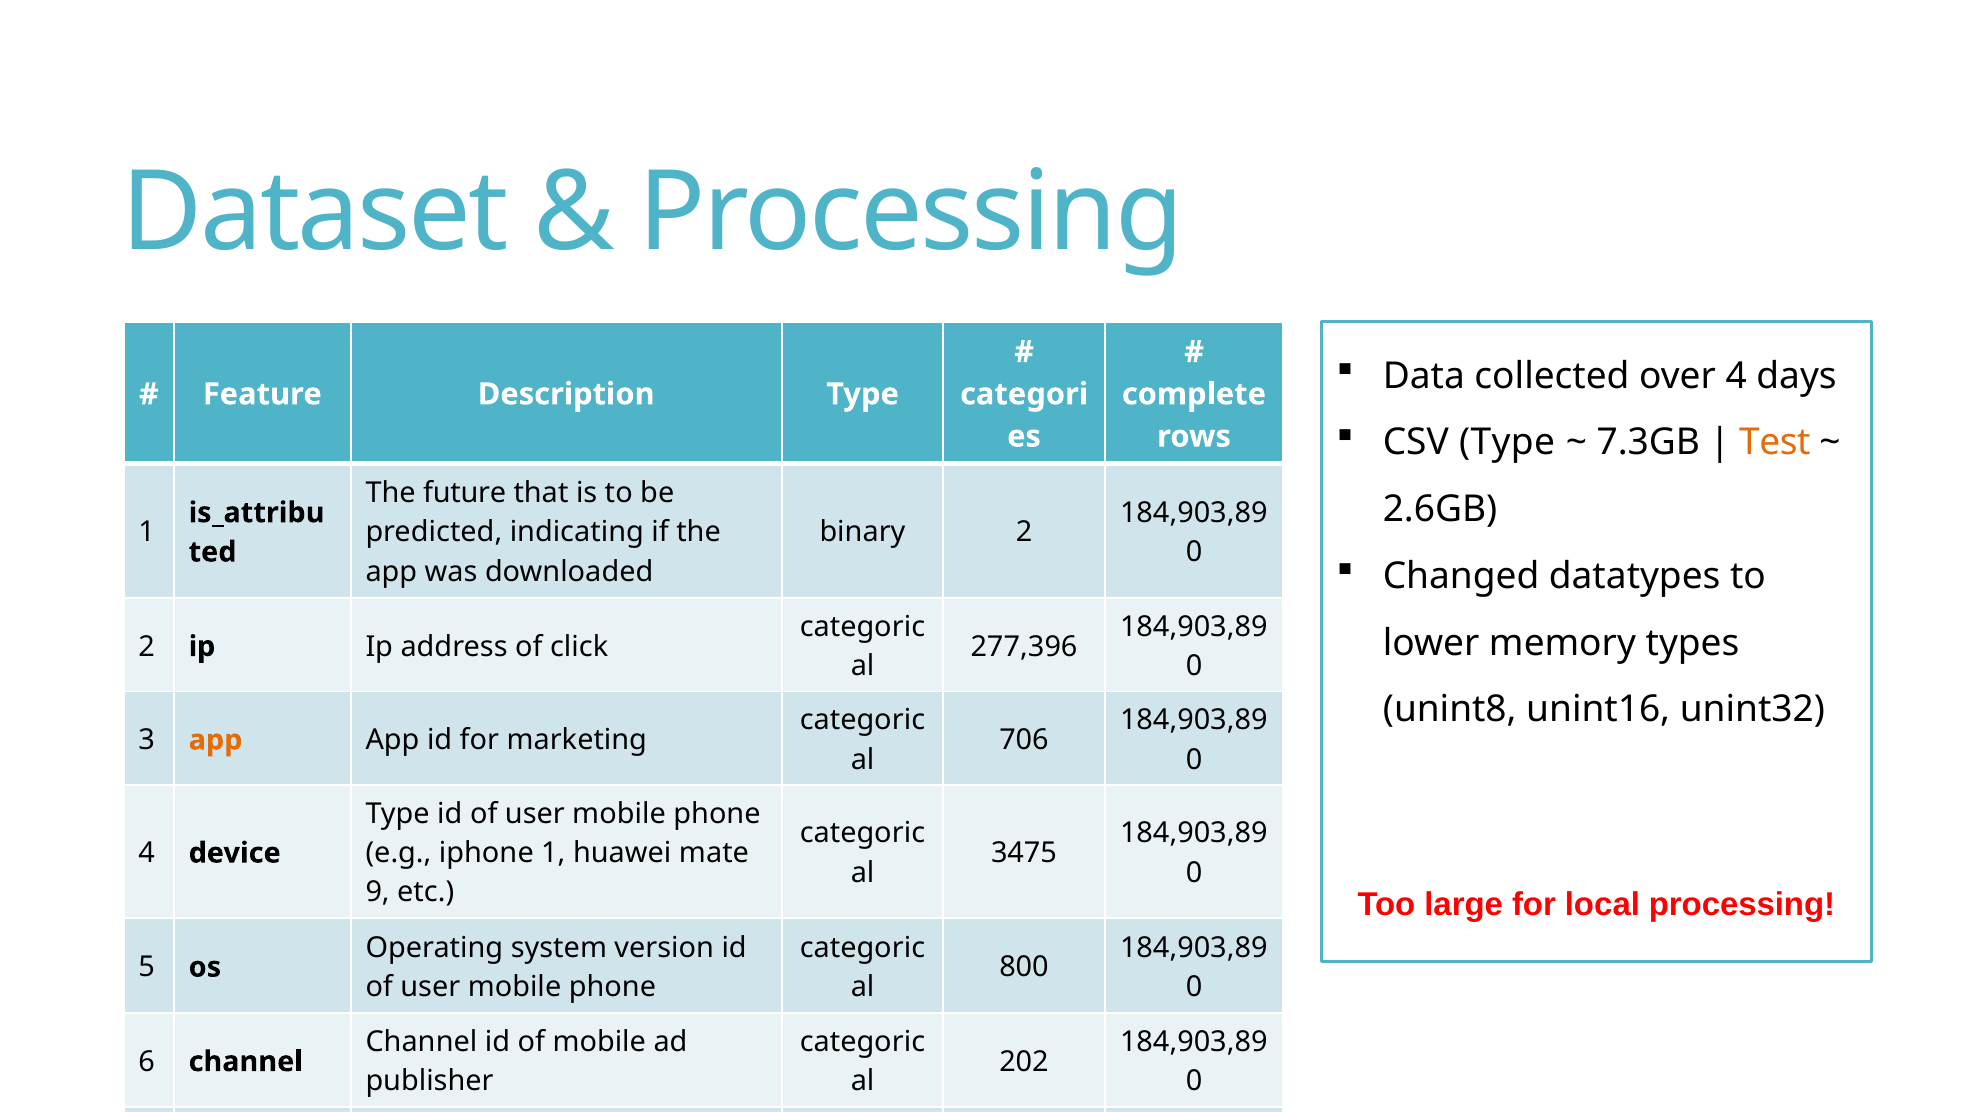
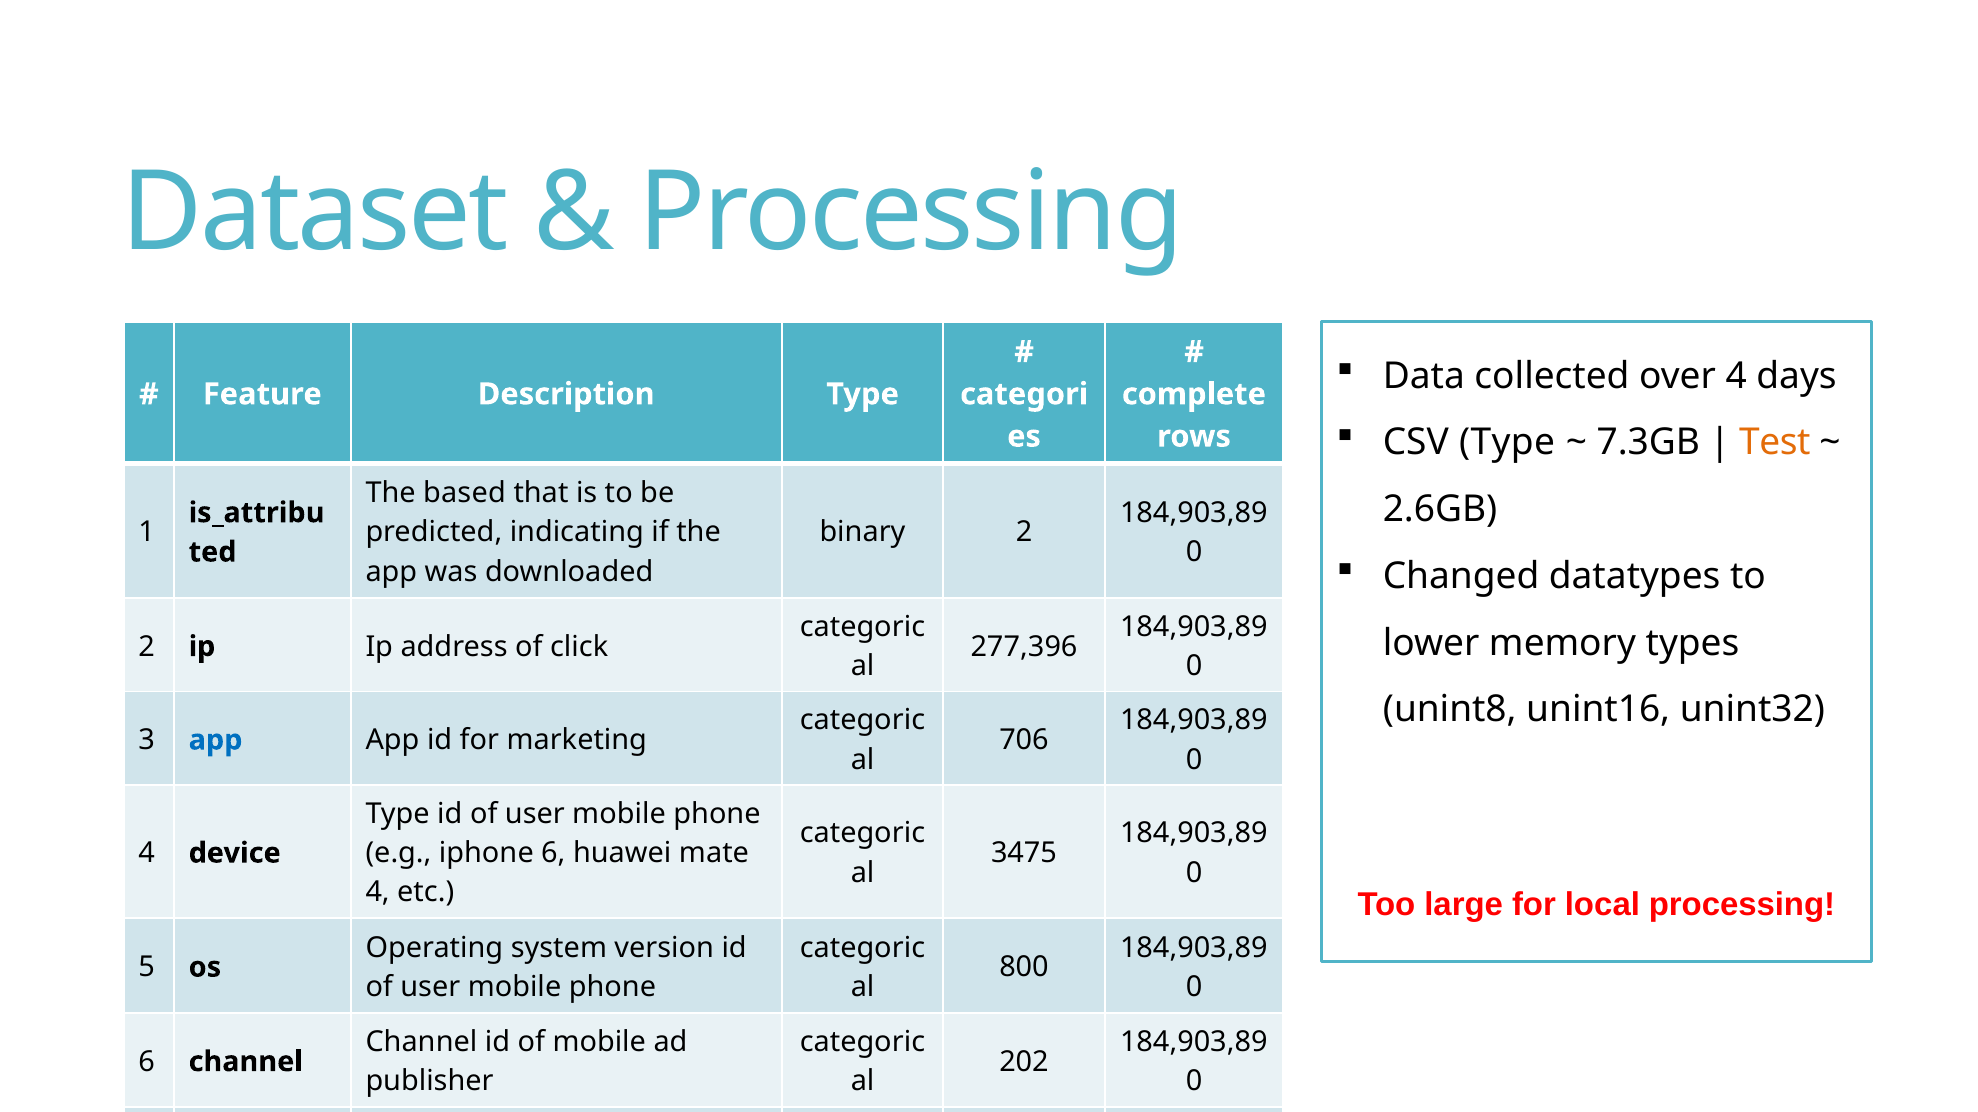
future: future -> based
app at (216, 740) colour: orange -> blue
iphone 1: 1 -> 6
9 at (378, 893): 9 -> 4
